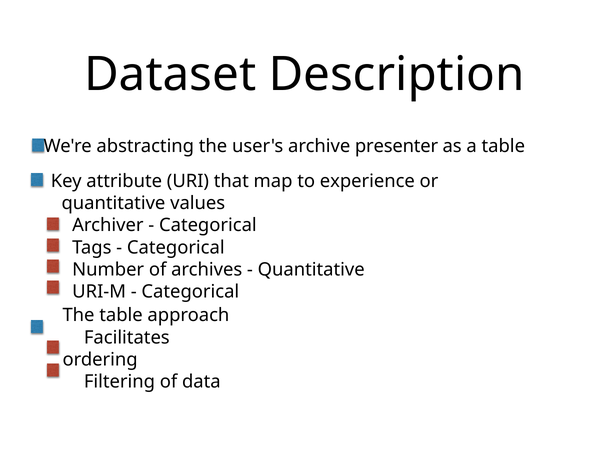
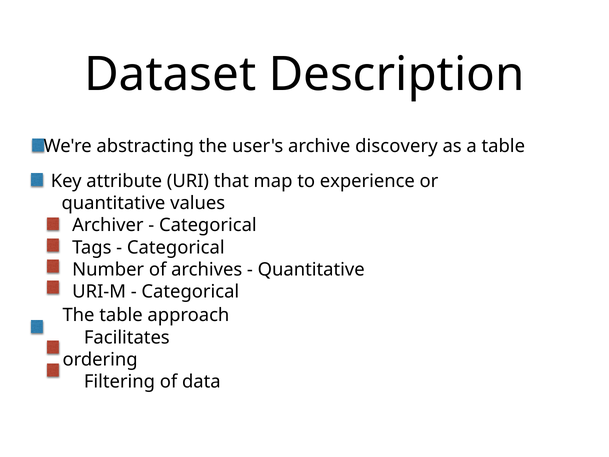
presenter: presenter -> discovery
